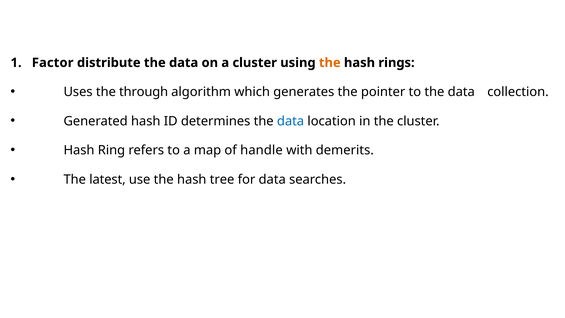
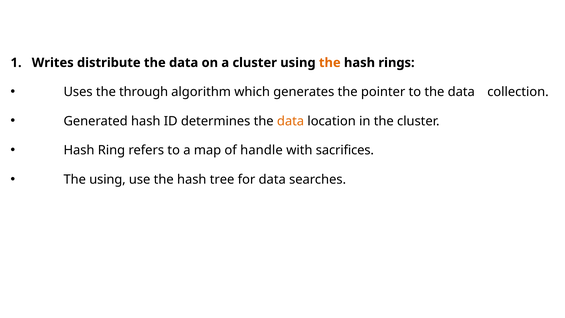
Factor: Factor -> Writes
data at (291, 121) colour: blue -> orange
demerits: demerits -> sacrifices
The latest: latest -> using
